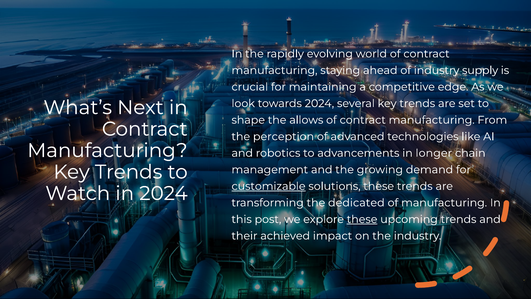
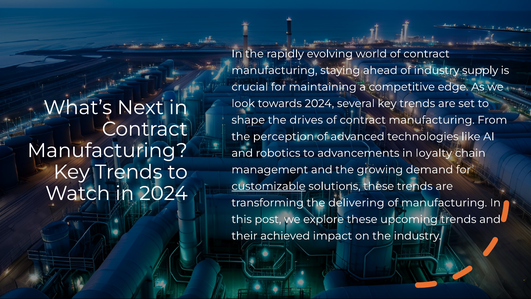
allows: allows -> drives
longer: longer -> loyalty
dedicated: dedicated -> delivering
these at (362, 219) underline: present -> none
